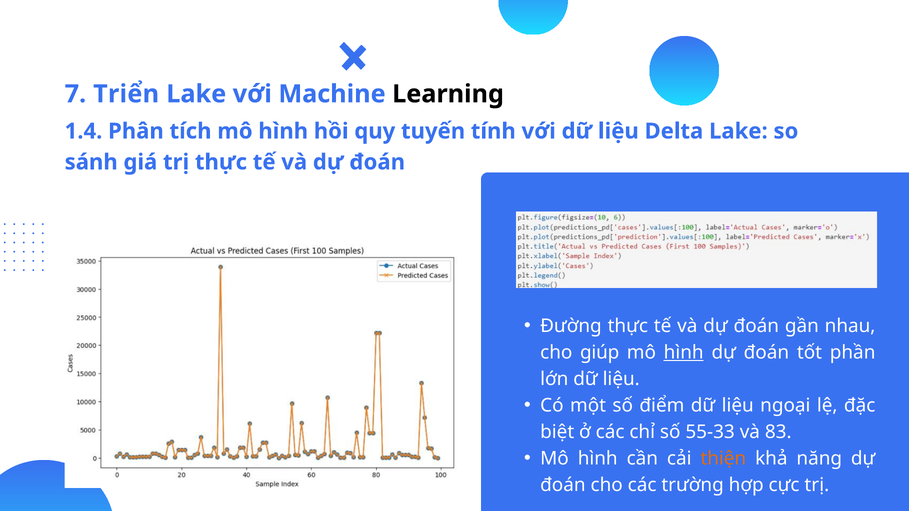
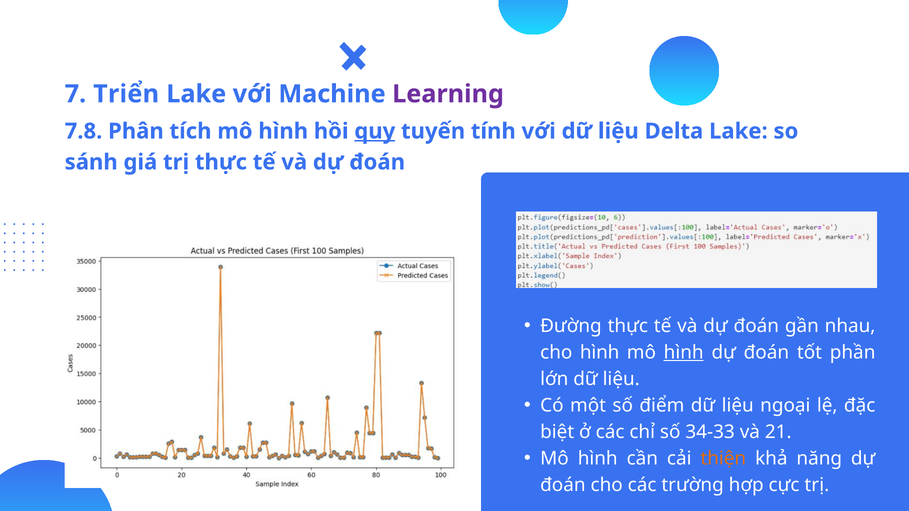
Learning colour: black -> purple
1.4: 1.4 -> 7.8
quy underline: none -> present
cho giúp: giúp -> hình
55-33: 55-33 -> 34-33
83: 83 -> 21
